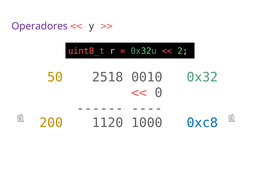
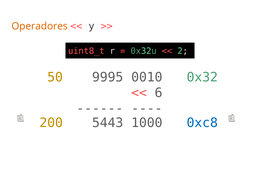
Operadores colour: purple -> orange
2518: 2518 -> 9995
0: 0 -> 6
1120: 1120 -> 5443
